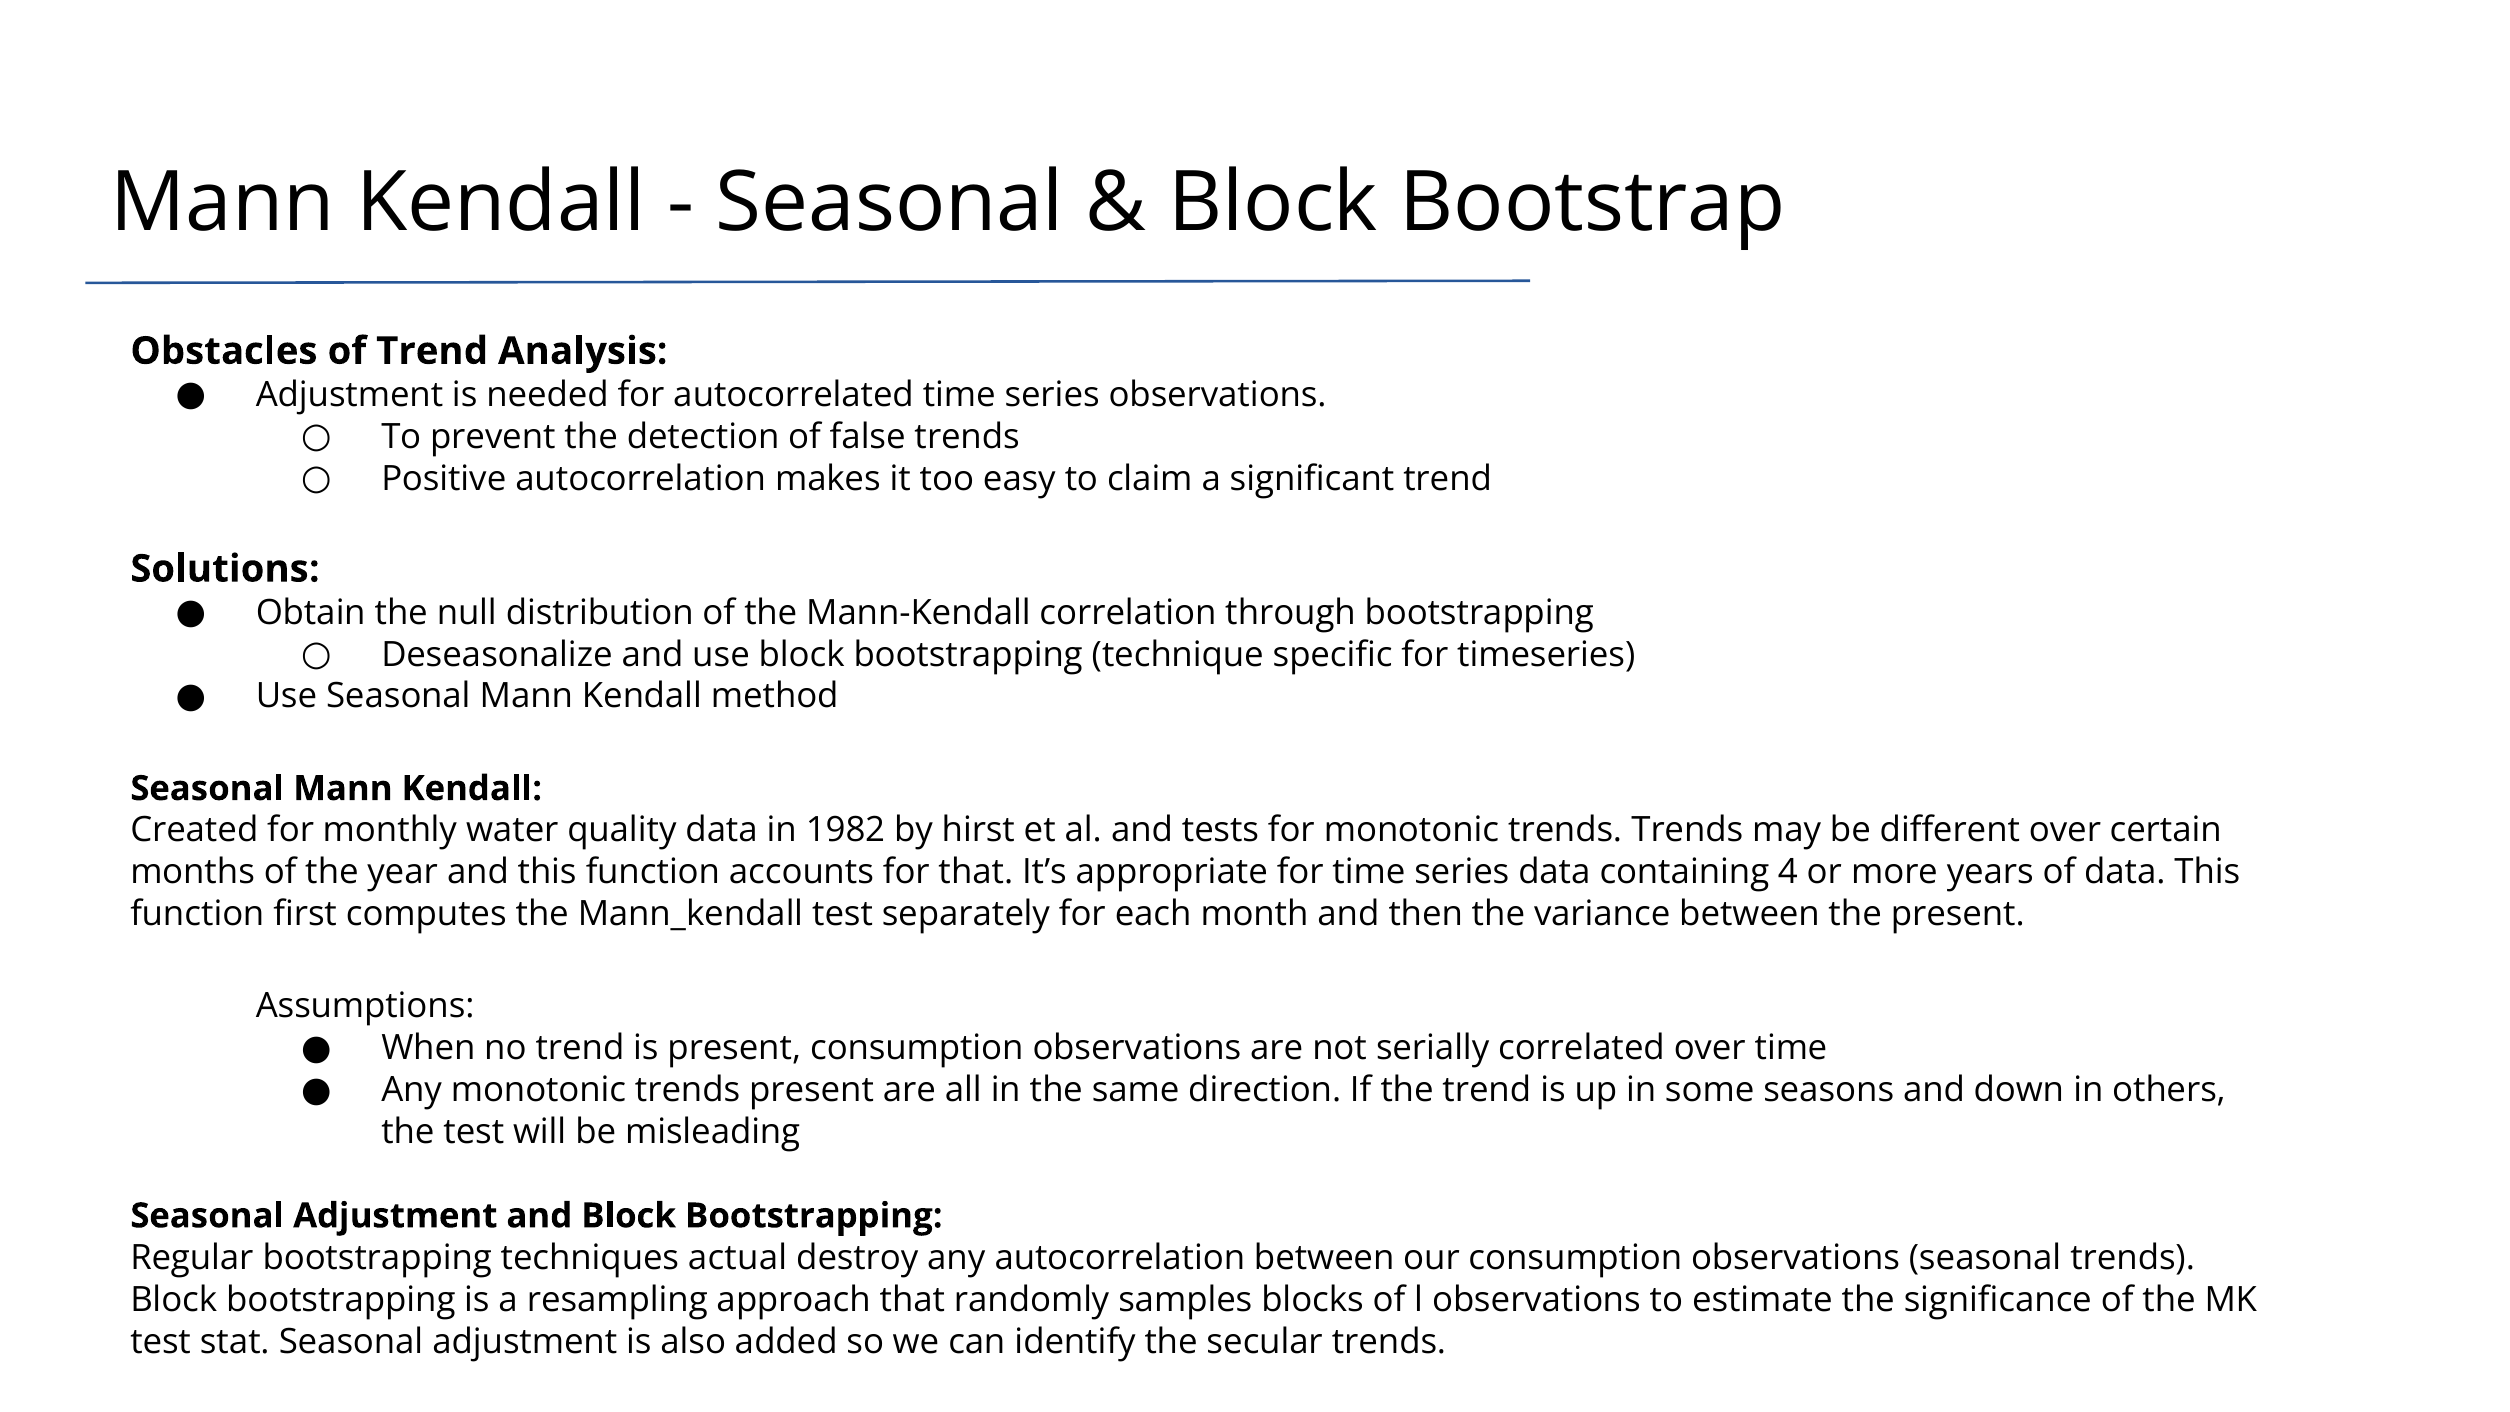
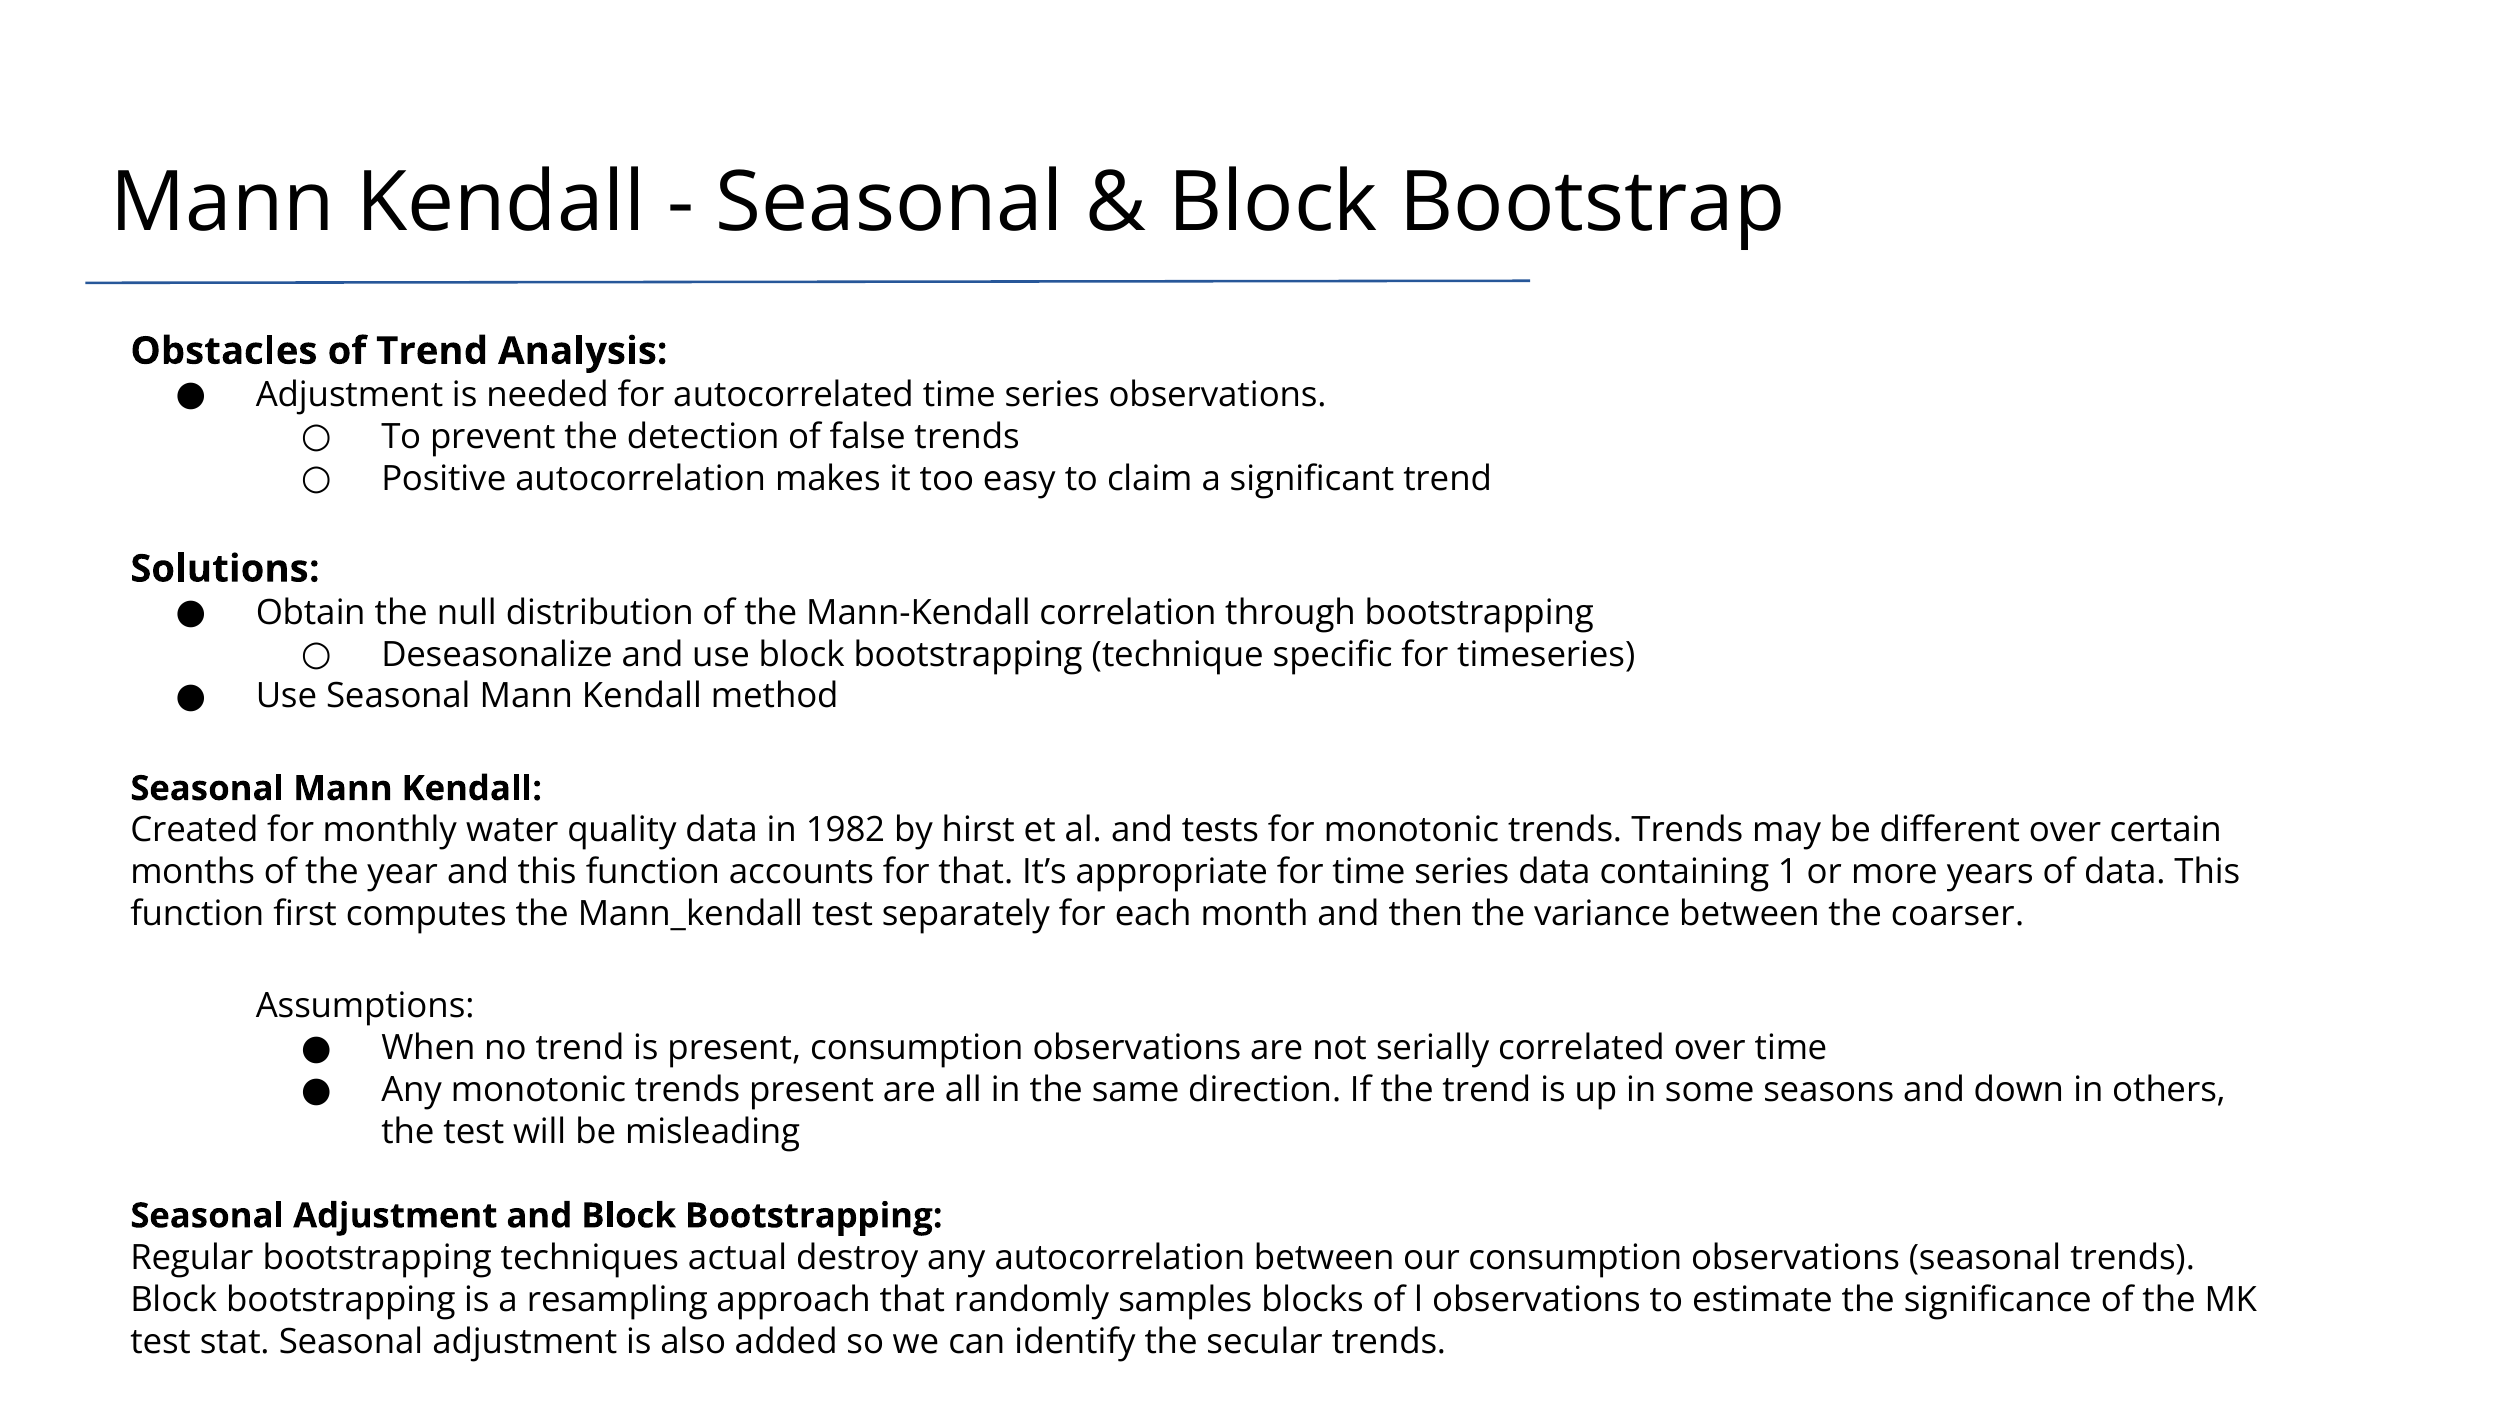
4: 4 -> 1
the present: present -> coarser
